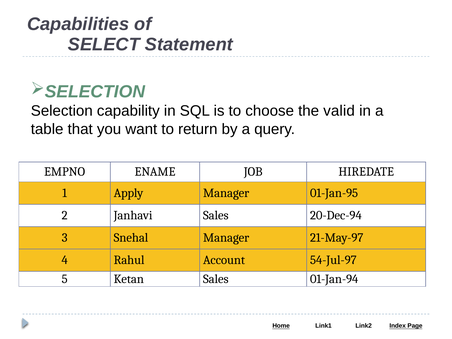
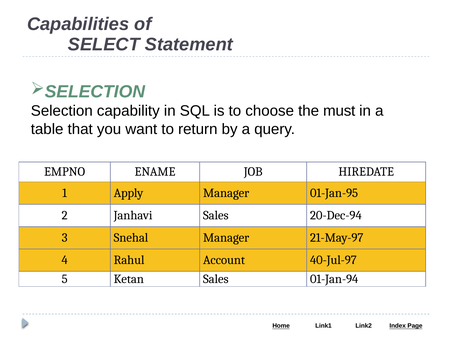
valid: valid -> must
54-Jul-97: 54-Jul-97 -> 40-Jul-97
